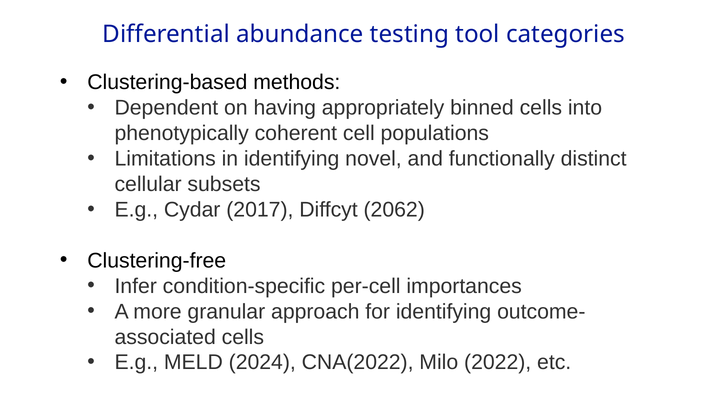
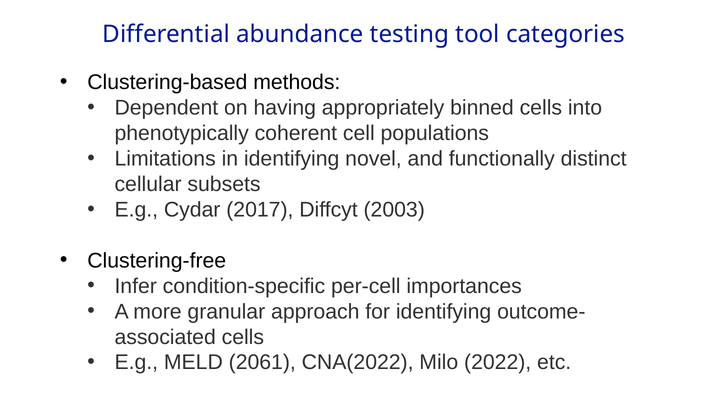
2062: 2062 -> 2003
2024: 2024 -> 2061
